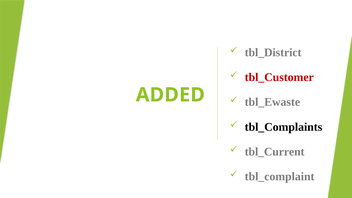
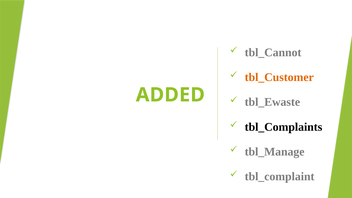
tbl_District: tbl_District -> tbl_Cannot
tbl_Customer colour: red -> orange
tbl_Current: tbl_Current -> tbl_Manage
